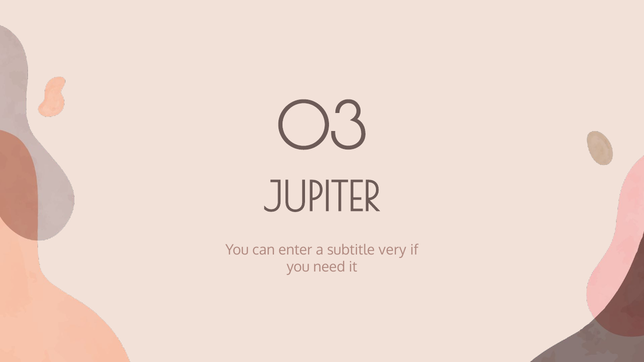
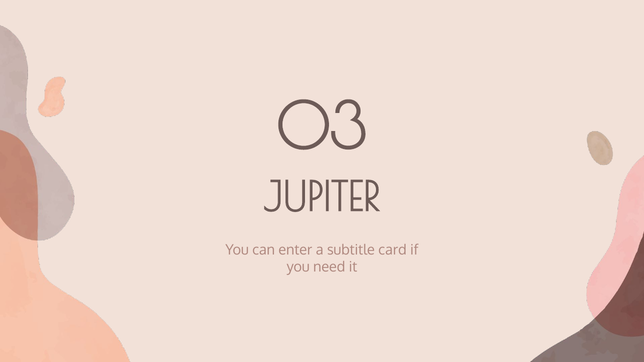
very: very -> card
